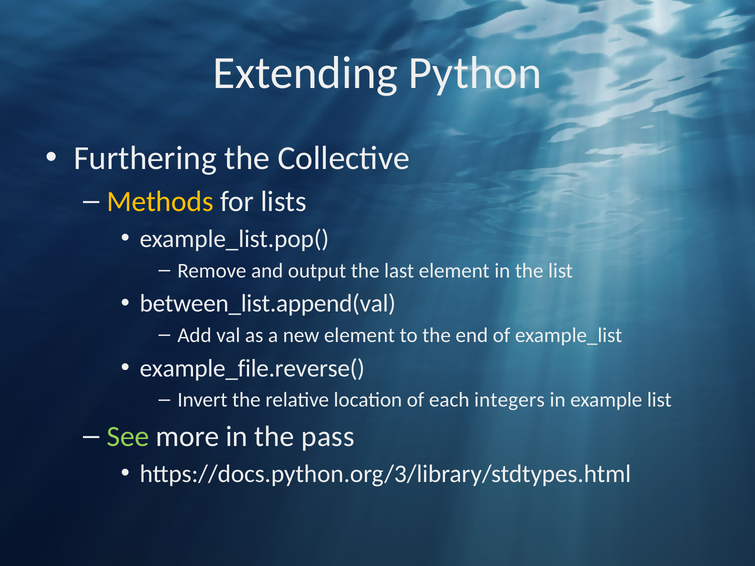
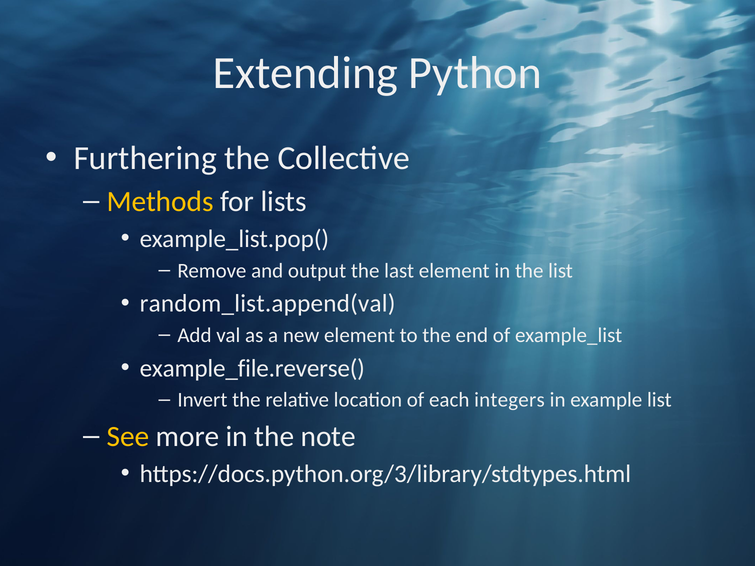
between_list.append(val: between_list.append(val -> random_list.append(val
See colour: light green -> yellow
pass: pass -> note
